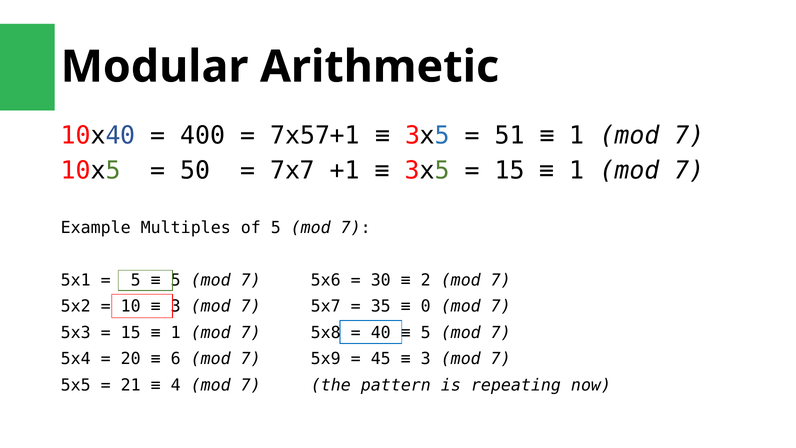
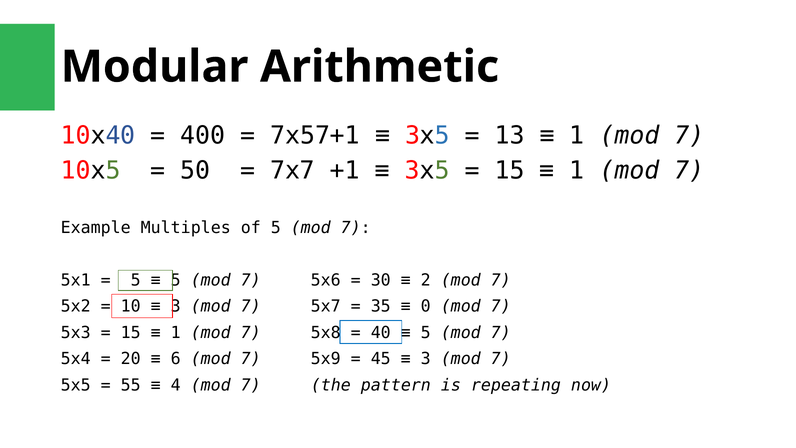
51: 51 -> 13
21: 21 -> 55
